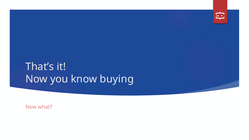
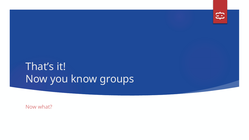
buying: buying -> groups
